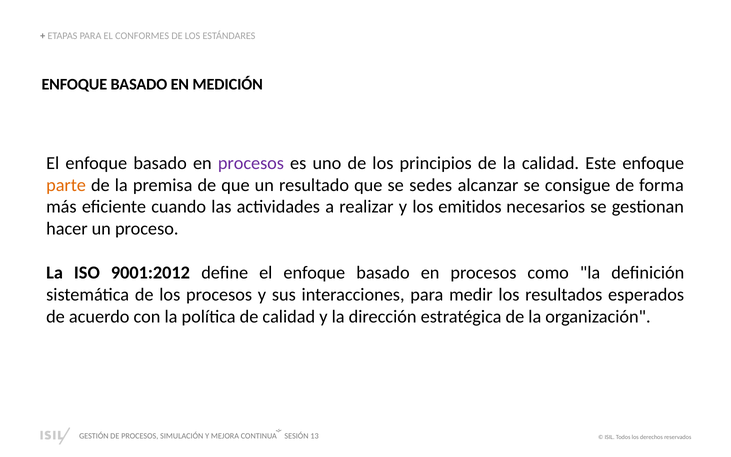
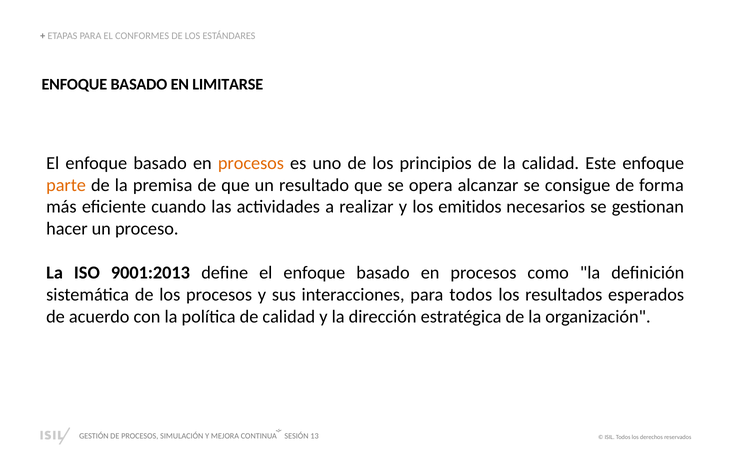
MEDICIÓN: MEDICIÓN -> LIMITARSE
procesos at (251, 163) colour: purple -> orange
sedes: sedes -> opera
9001:2012: 9001:2012 -> 9001:2013
para medir: medir -> todos
